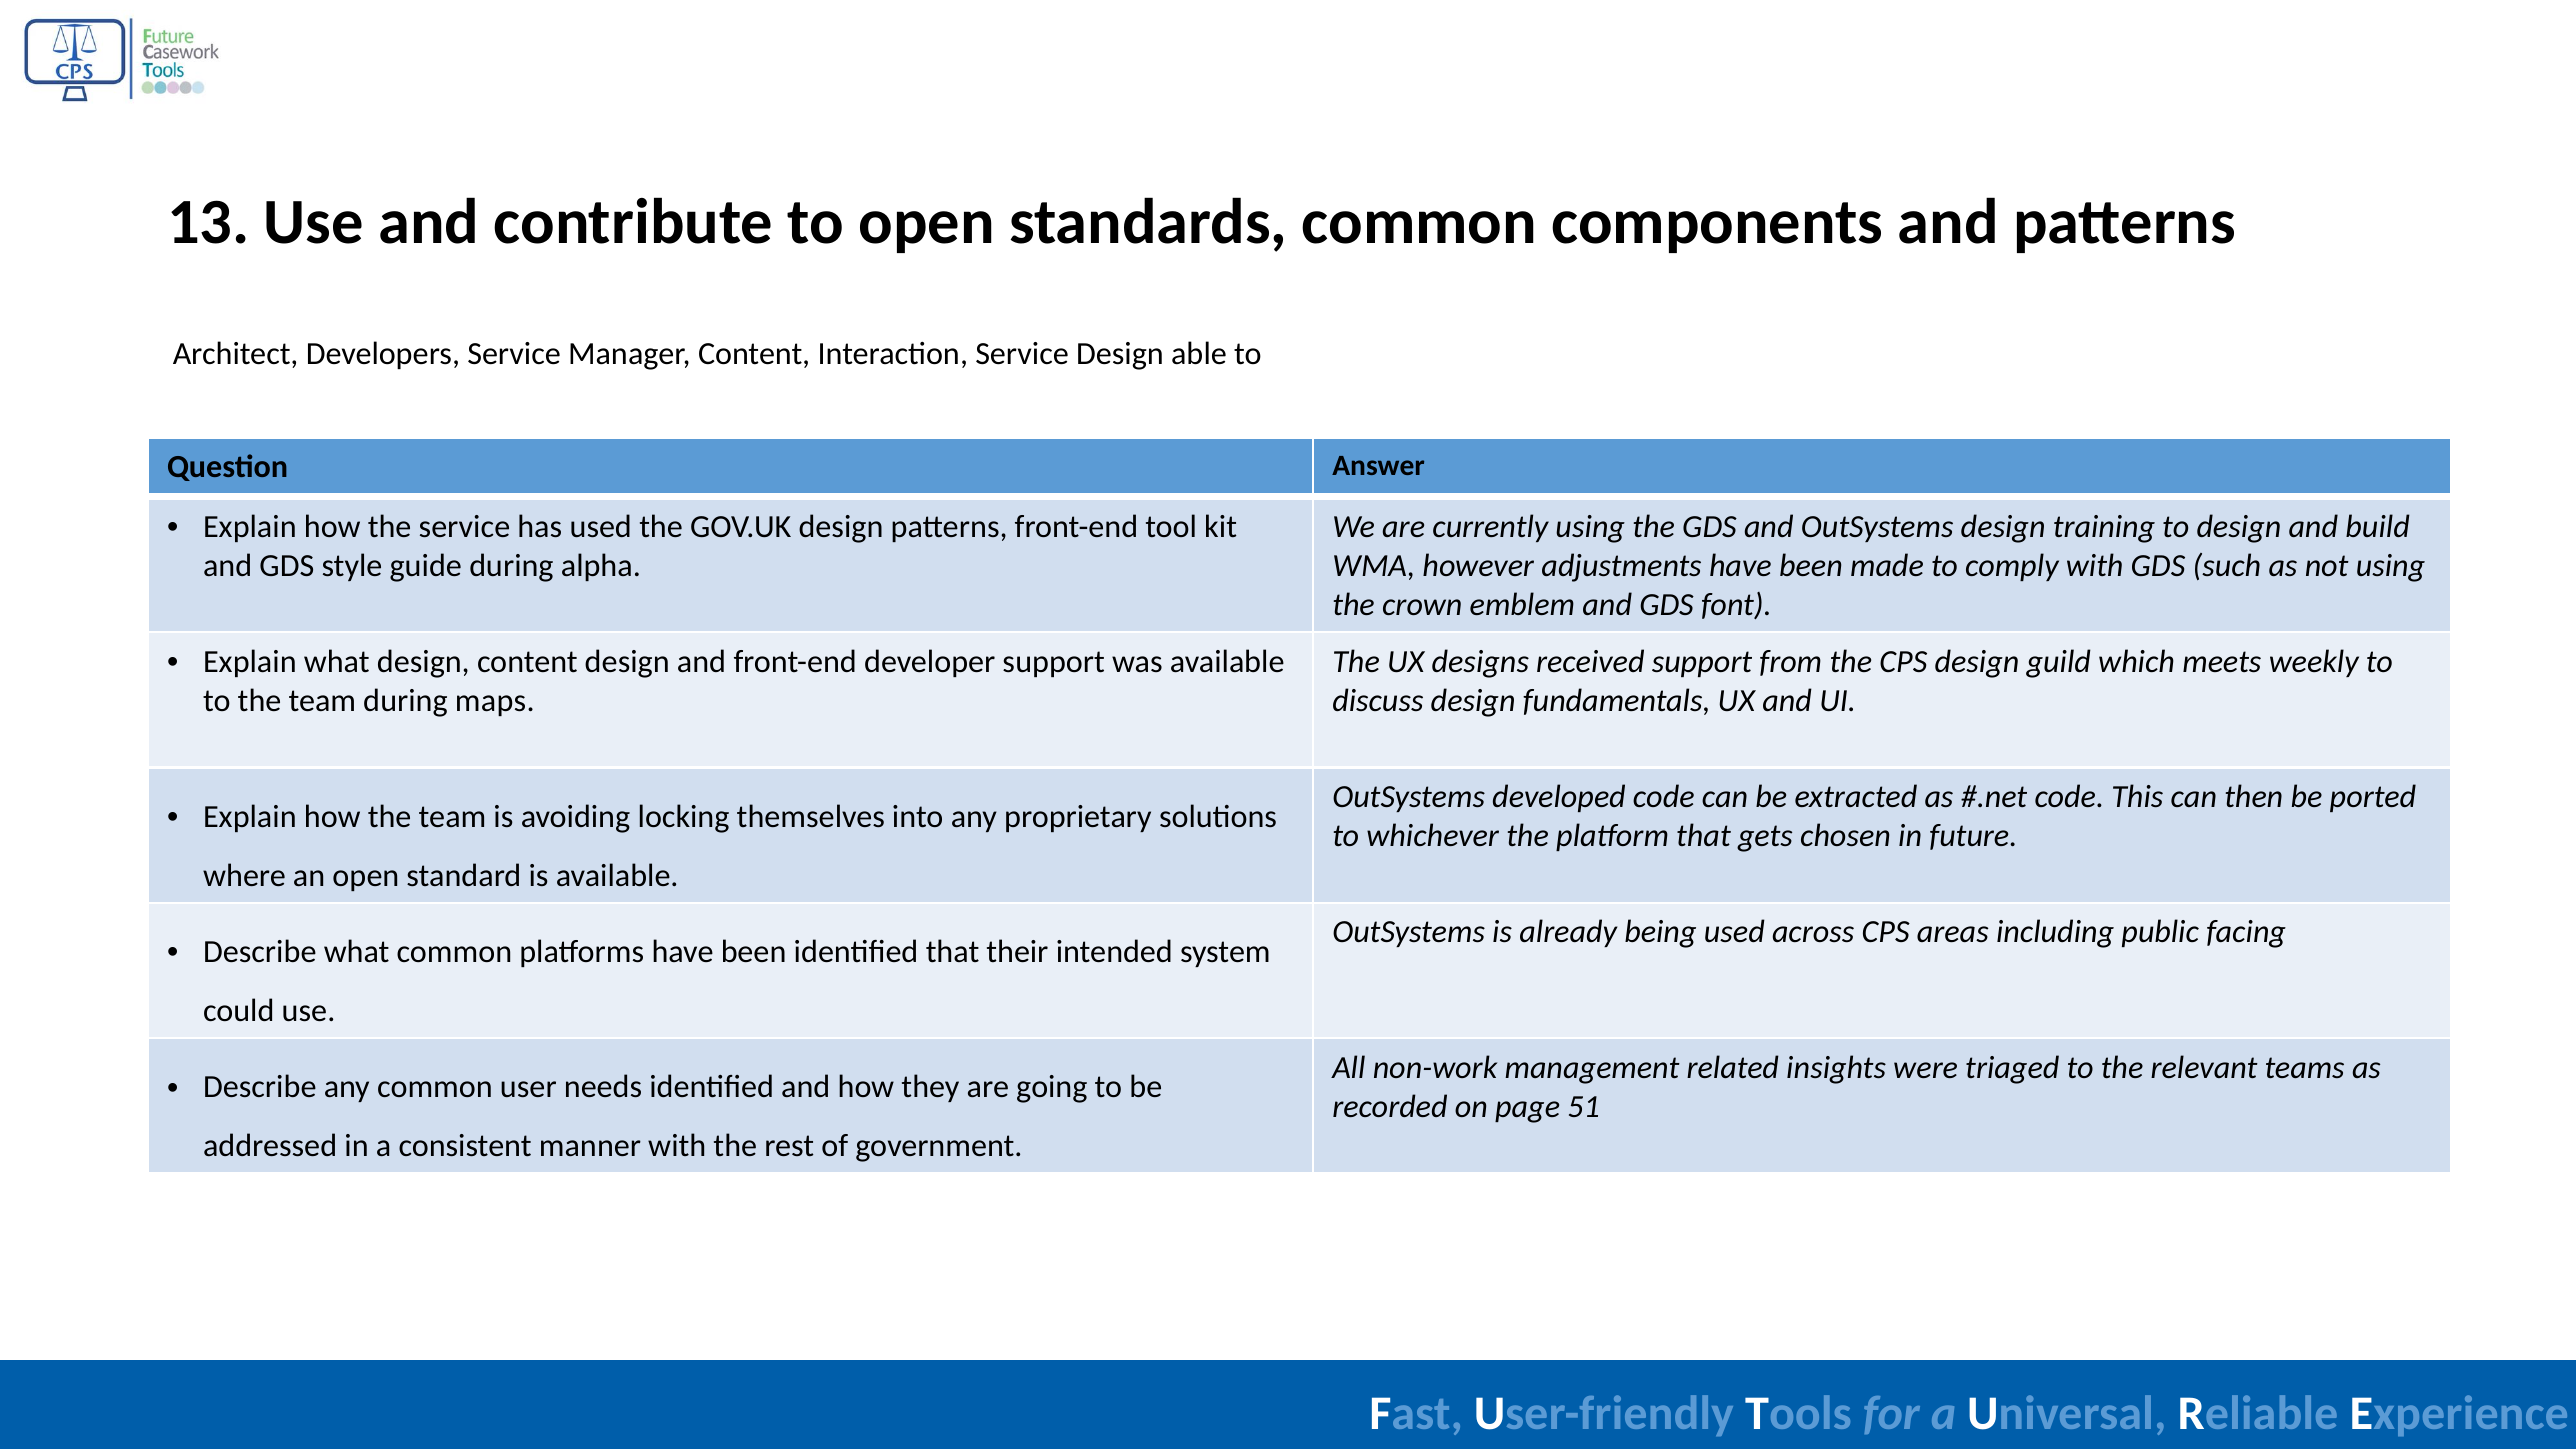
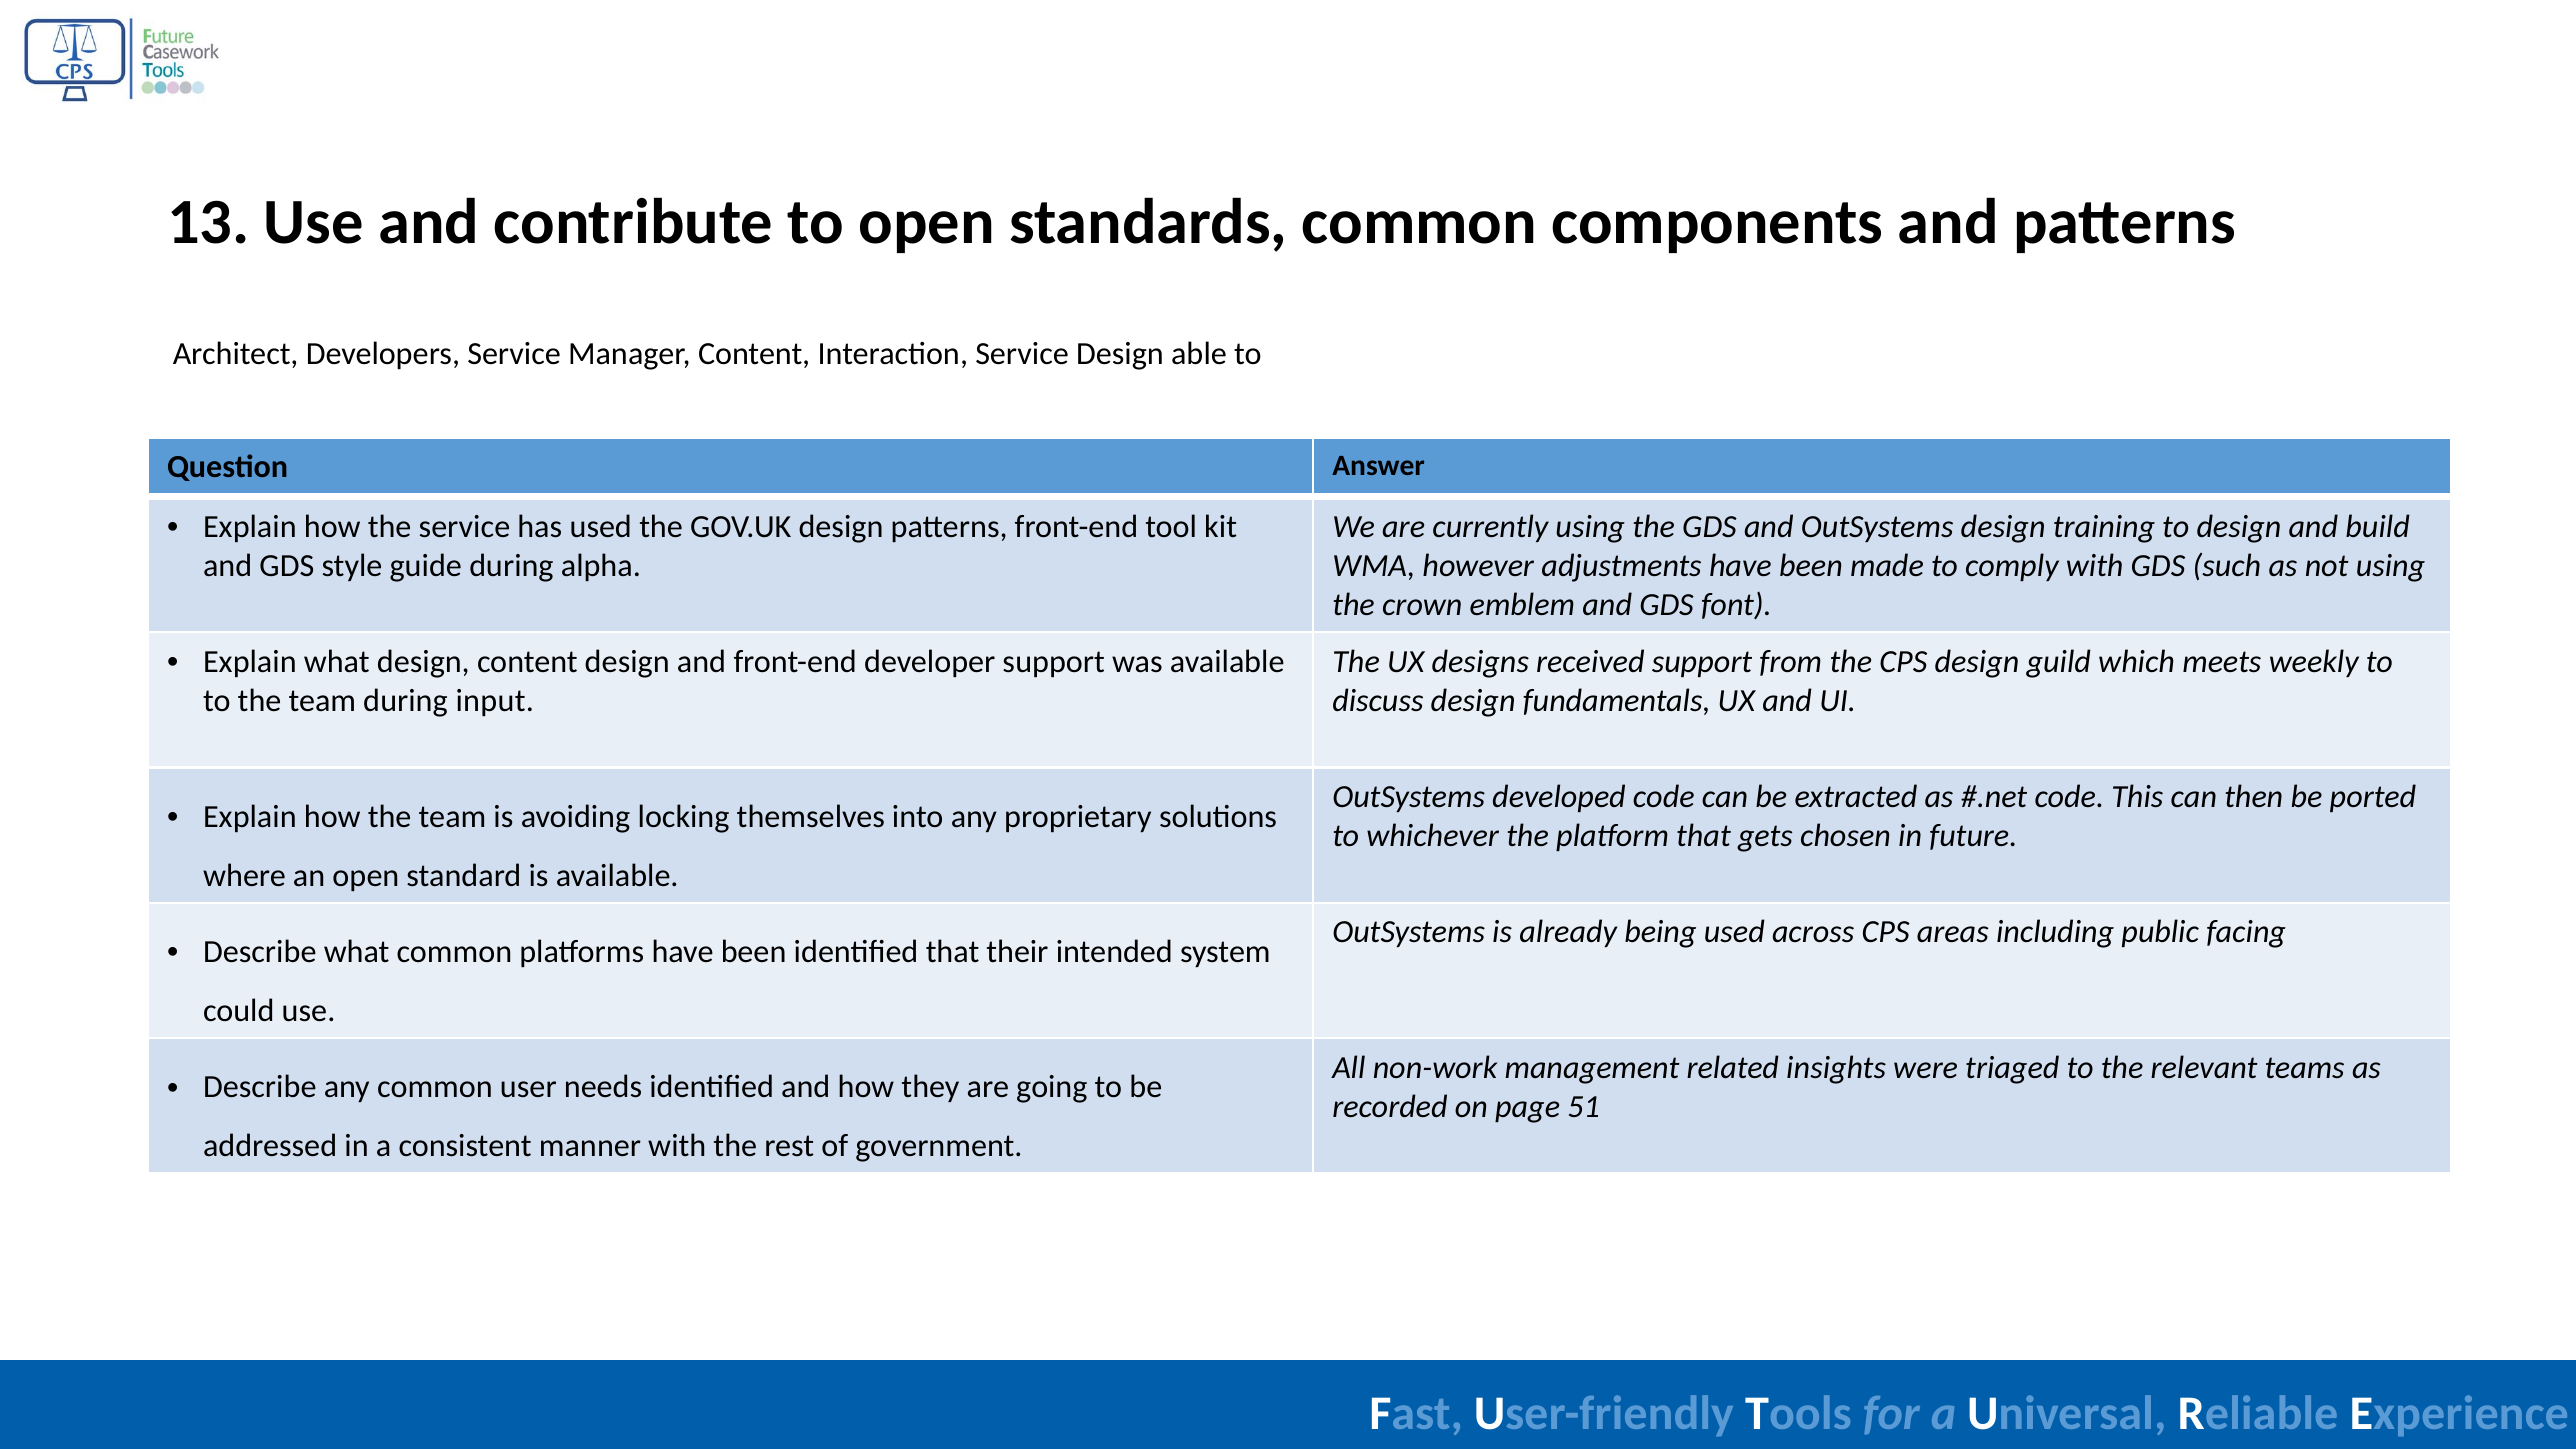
maps: maps -> input
